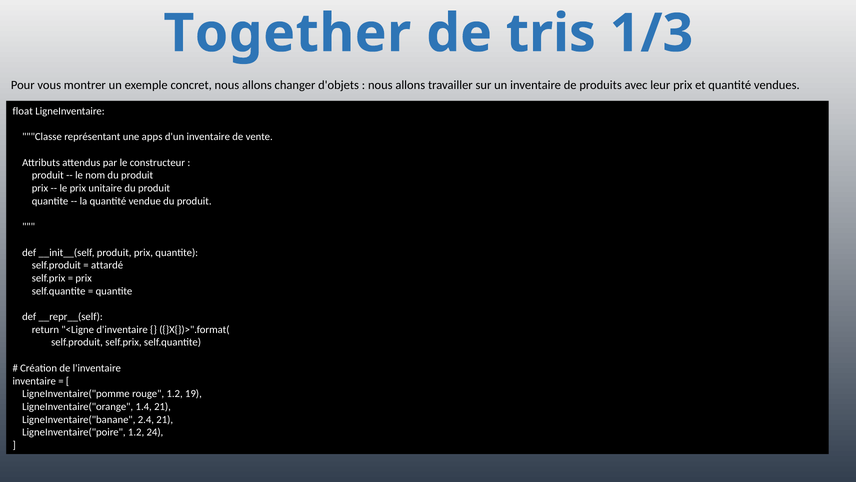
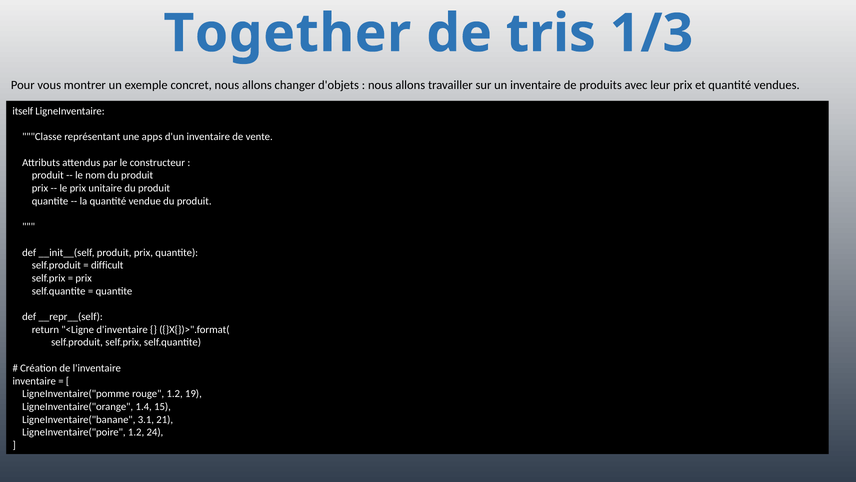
float: float -> itself
attardé: attardé -> difficult
1.4 21: 21 -> 15
2.4: 2.4 -> 3.1
